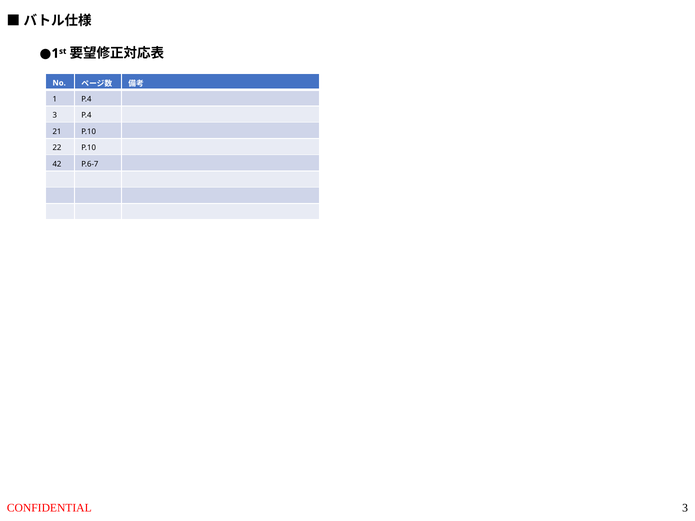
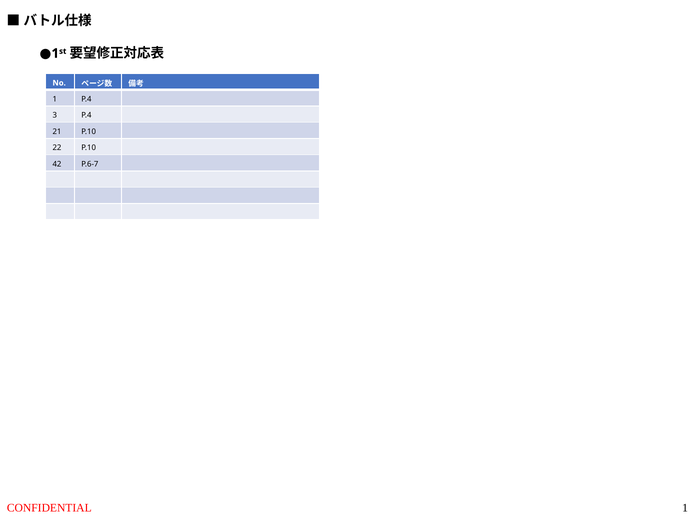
CONFIDENTIAL 3: 3 -> 1
